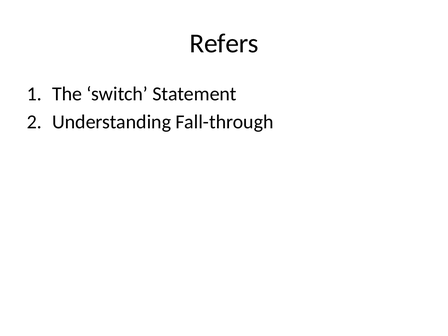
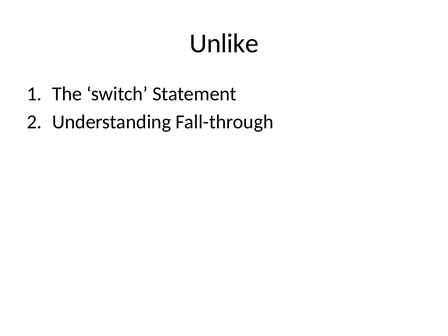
Refers: Refers -> Unlike
